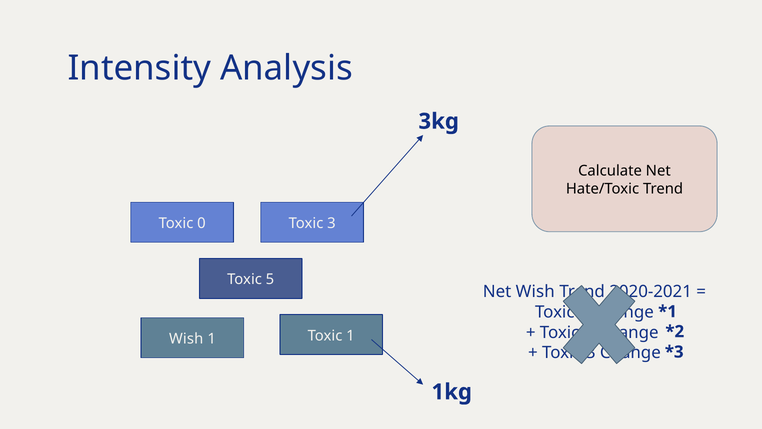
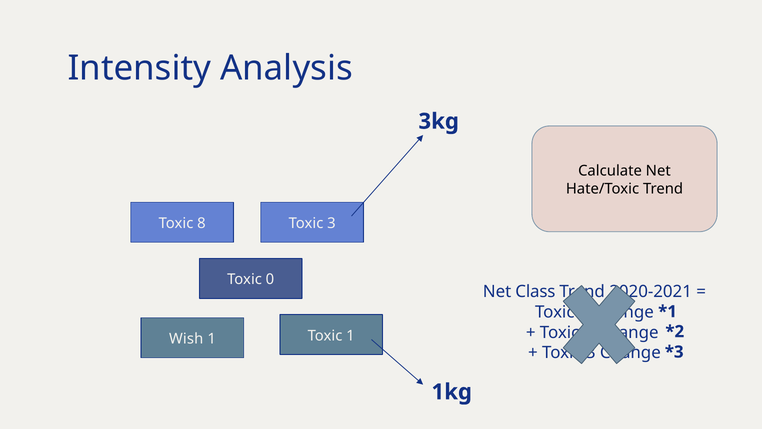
0: 0 -> 8
5: 5 -> 0
Net Wish: Wish -> Class
